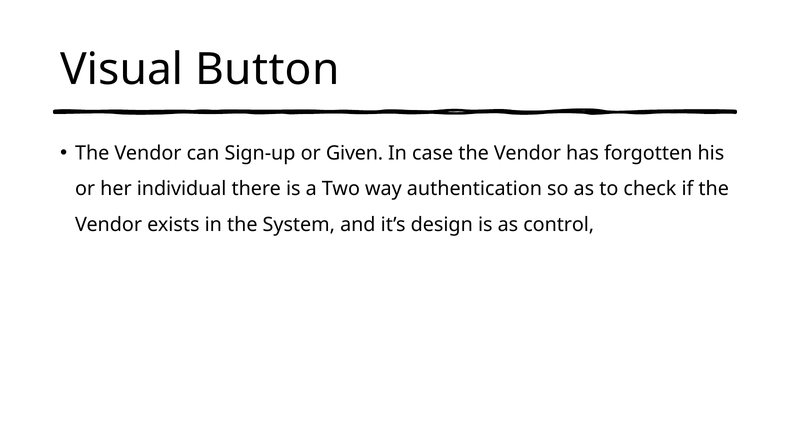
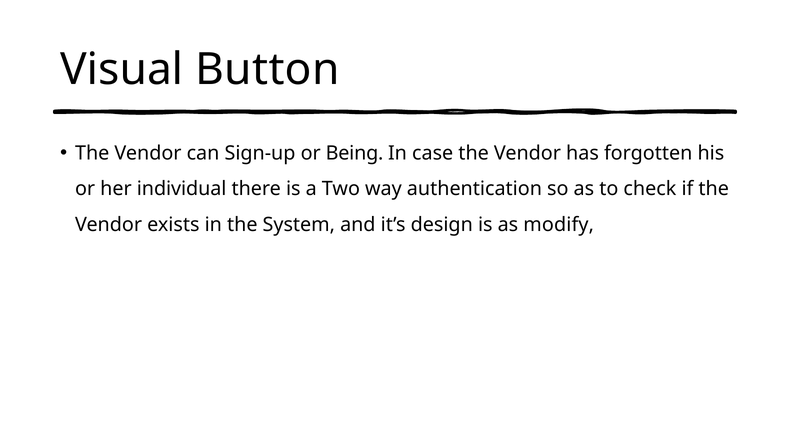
Given: Given -> Being
control: control -> modify
